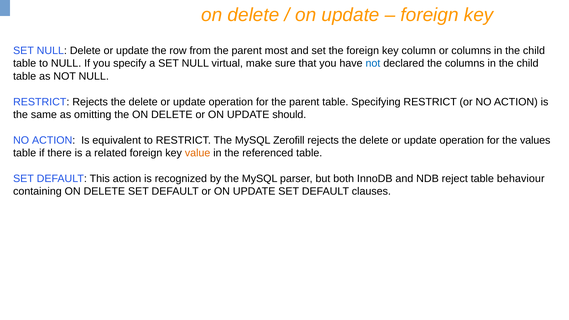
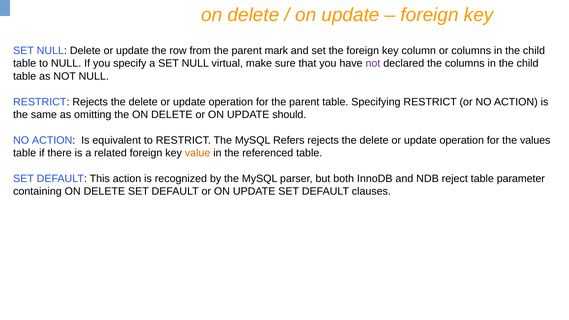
most: most -> mark
not at (373, 63) colour: blue -> purple
Zerofill: Zerofill -> Refers
behaviour: behaviour -> parameter
